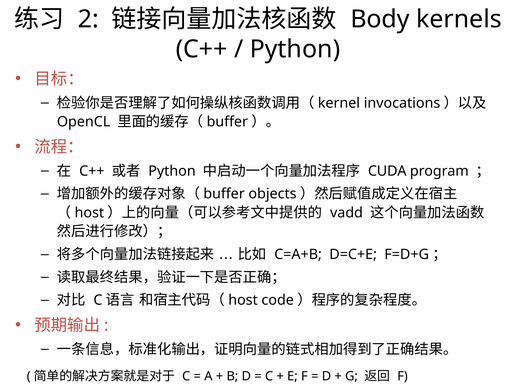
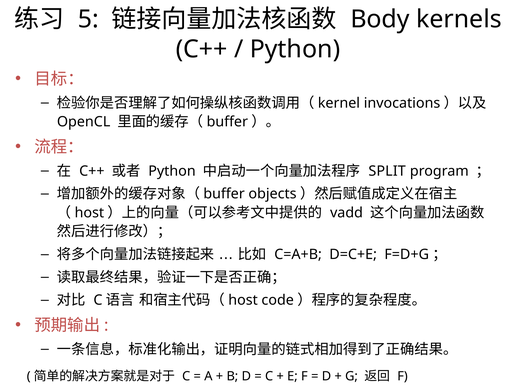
2: 2 -> 5
CUDA: CUDA -> SPLIT
